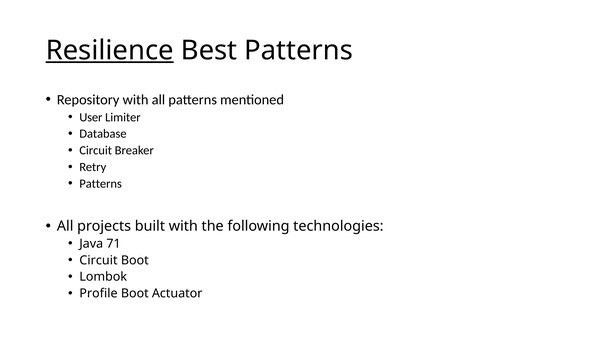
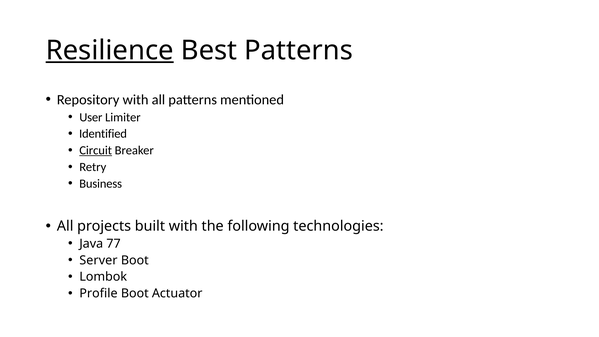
Database: Database -> Identified
Circuit at (96, 150) underline: none -> present
Patterns at (101, 184): Patterns -> Business
71: 71 -> 77
Circuit at (98, 260): Circuit -> Server
